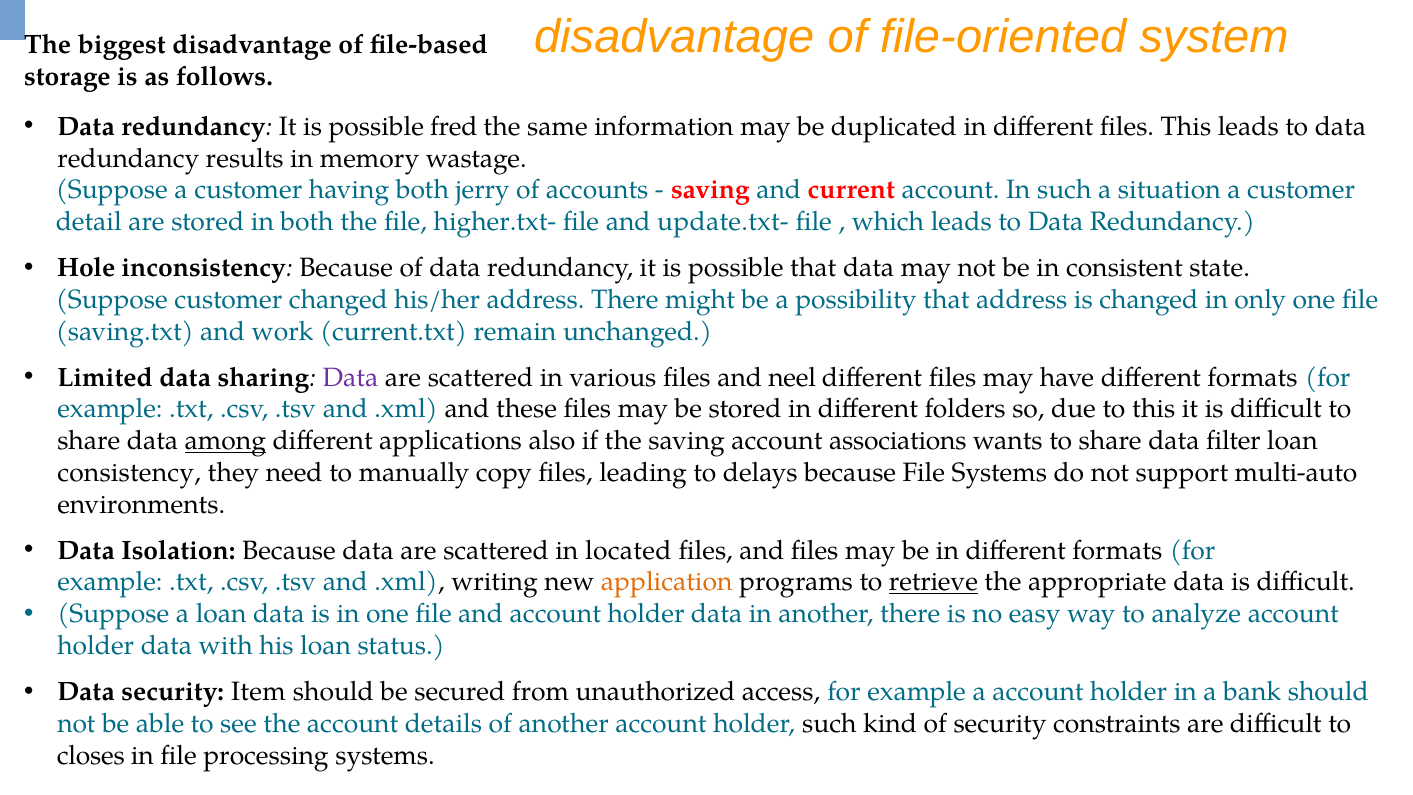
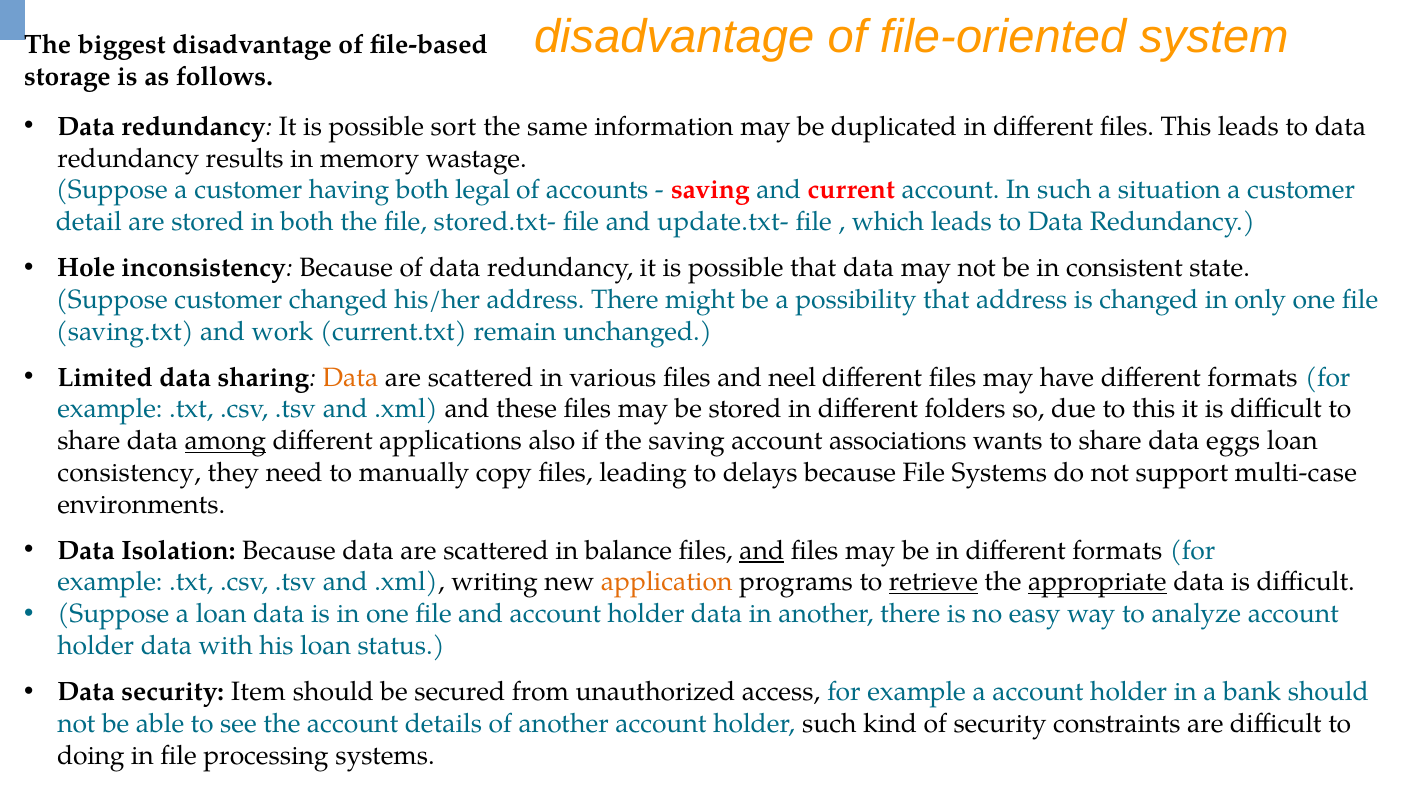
fred: fred -> sort
jerry: jerry -> legal
higher.txt-: higher.txt- -> stored.txt-
Data at (350, 377) colour: purple -> orange
filter: filter -> eggs
multi-auto: multi-auto -> multi-case
located: located -> balance
and at (762, 550) underline: none -> present
appropriate underline: none -> present
closes: closes -> doing
